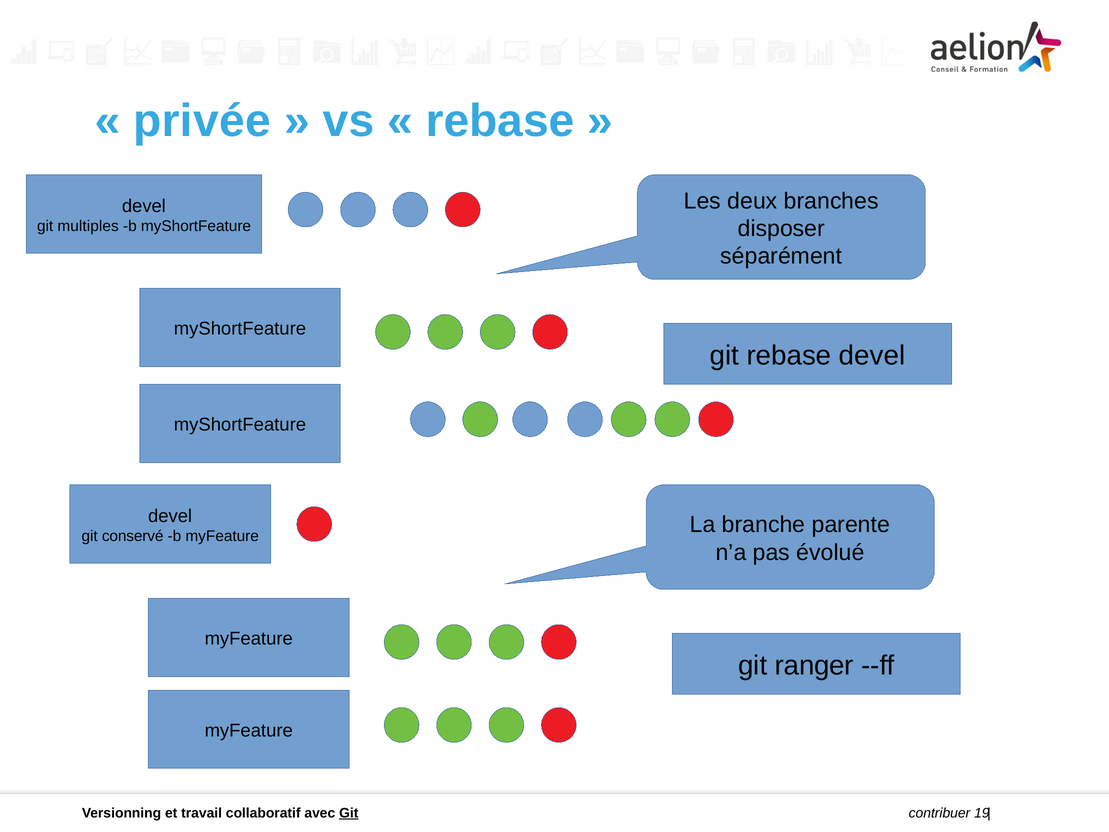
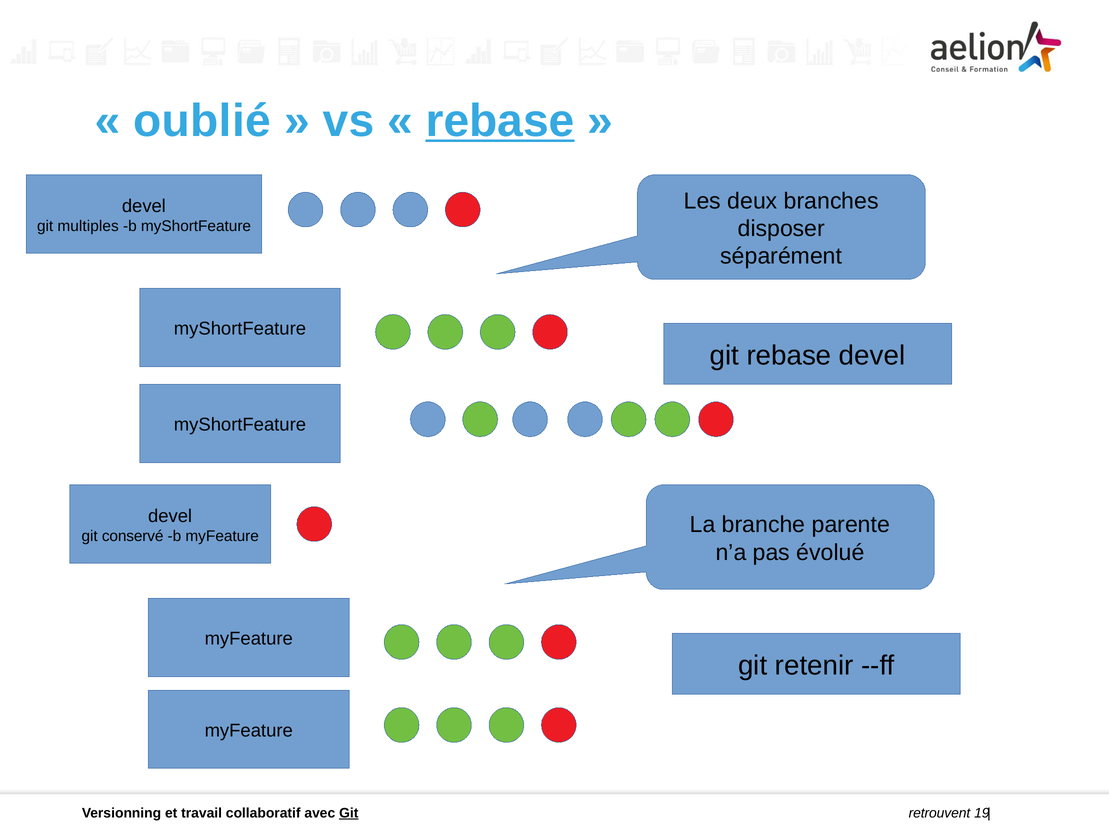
privée: privée -> oublié
rebase at (500, 121) underline: none -> present
ranger: ranger -> retenir
contribuer: contribuer -> retrouvent
